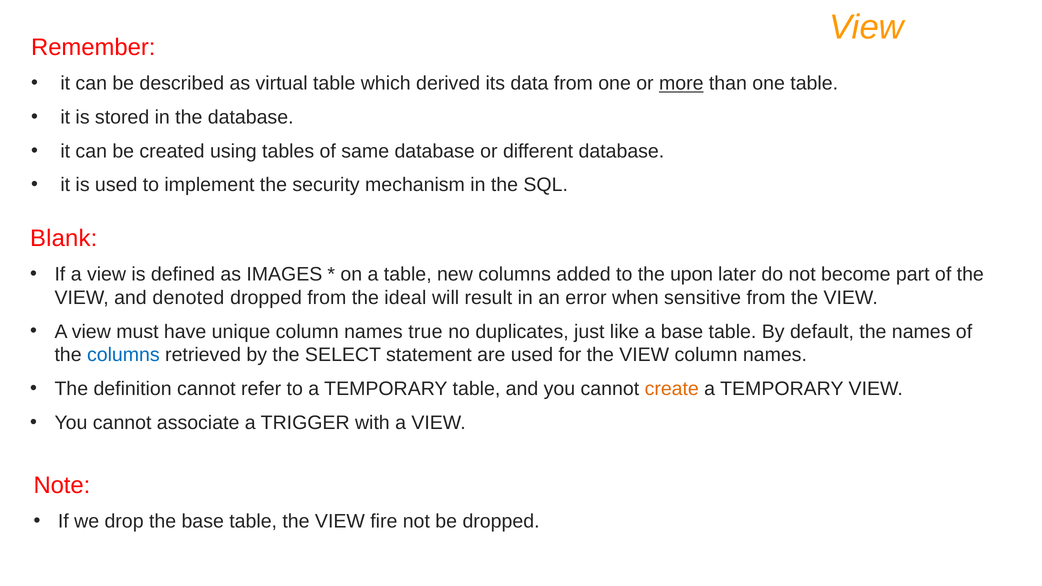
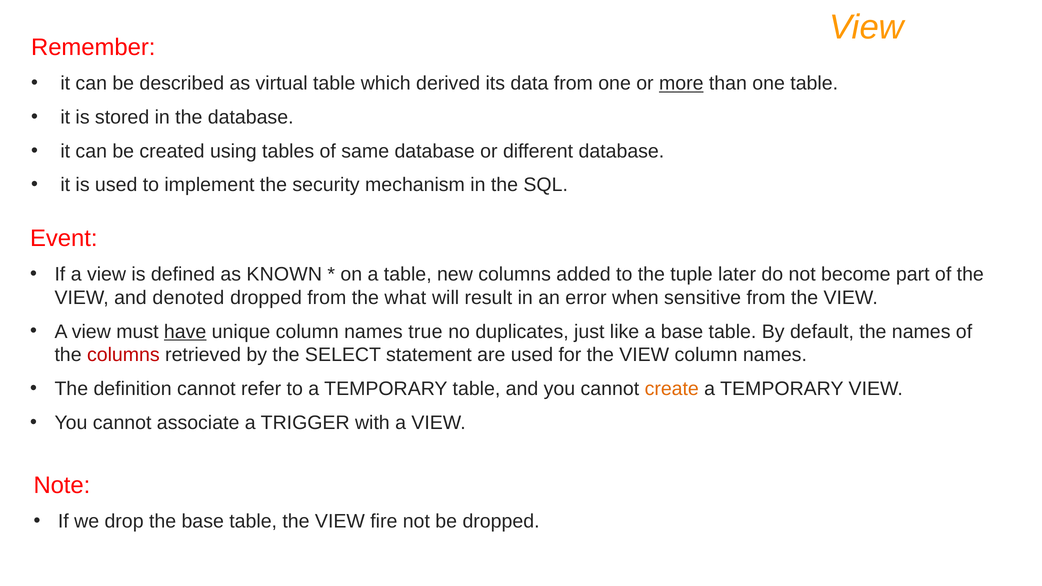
Blank: Blank -> Event
IMAGES: IMAGES -> KNOWN
upon: upon -> tuple
ideal: ideal -> what
have underline: none -> present
columns at (123, 355) colour: blue -> red
